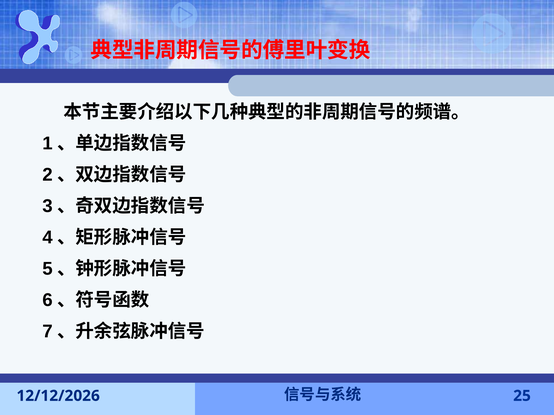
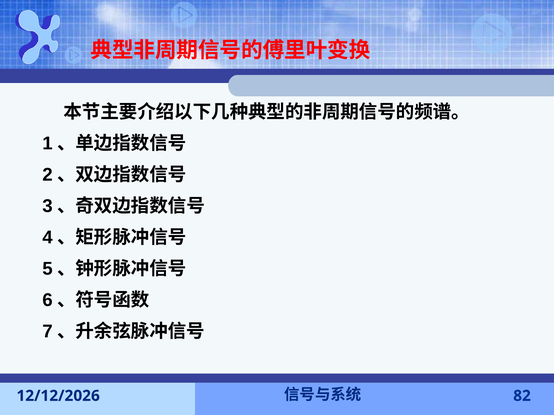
25: 25 -> 82
